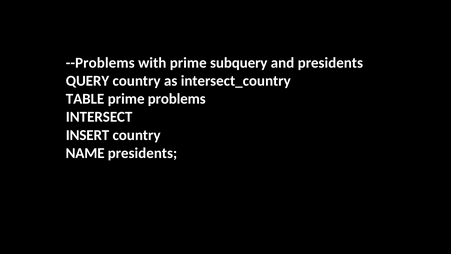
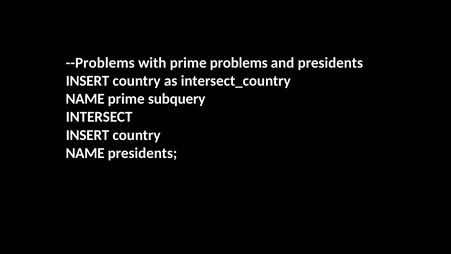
subquery: subquery -> problems
QUERY at (87, 81): QUERY -> INSERT
TABLE at (85, 99): TABLE -> NAME
problems: problems -> subquery
